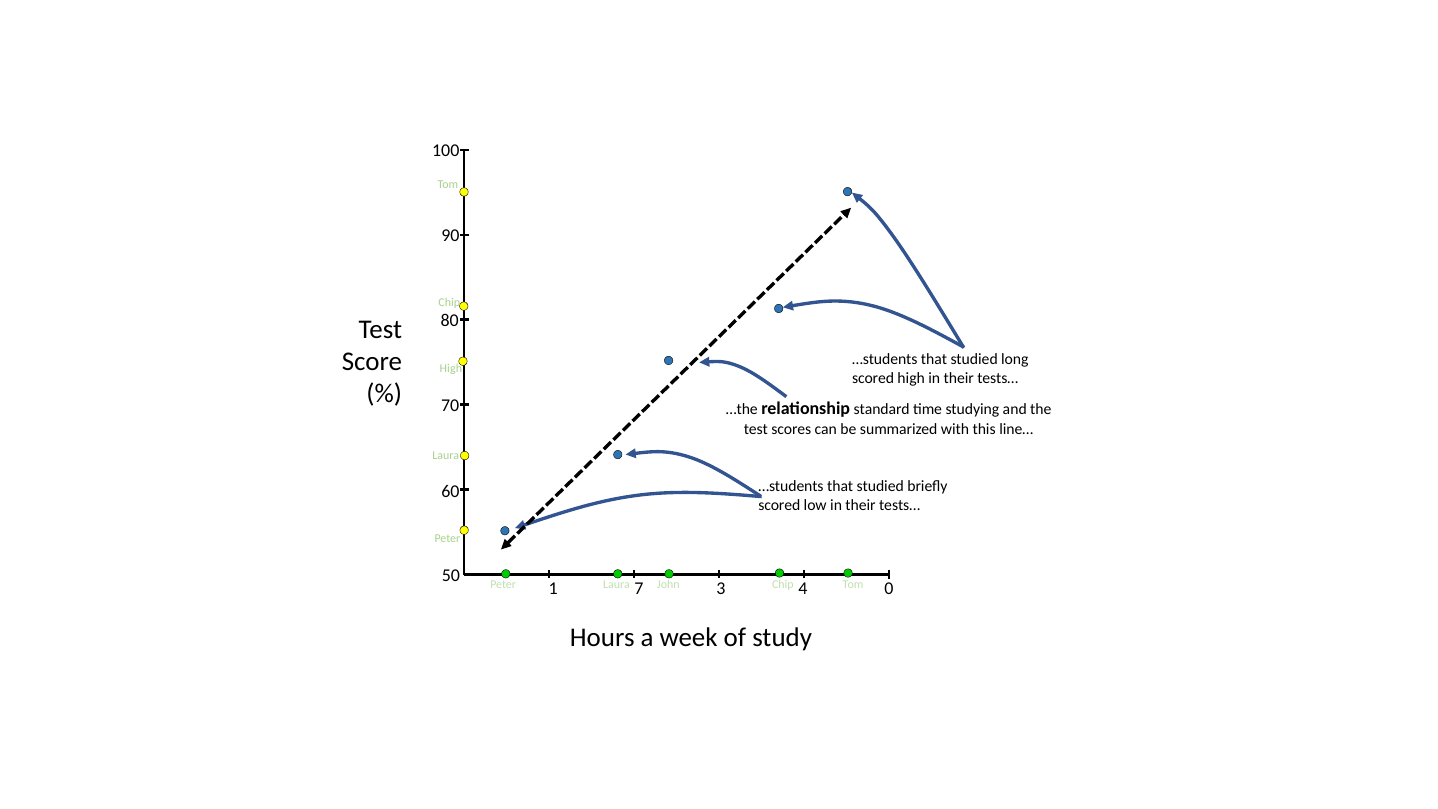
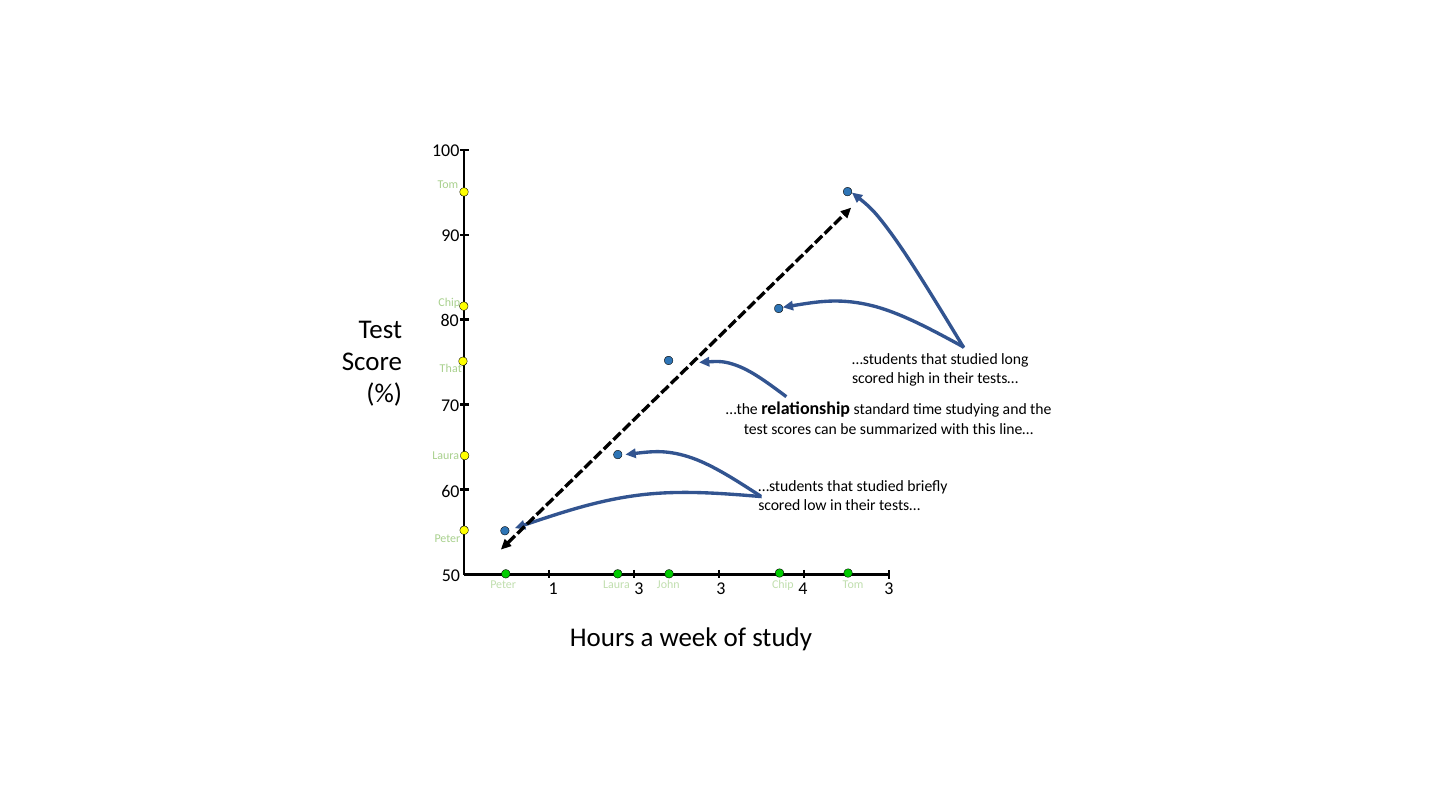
High at (451, 368): High -> That
1 7: 7 -> 3
4 0: 0 -> 3
